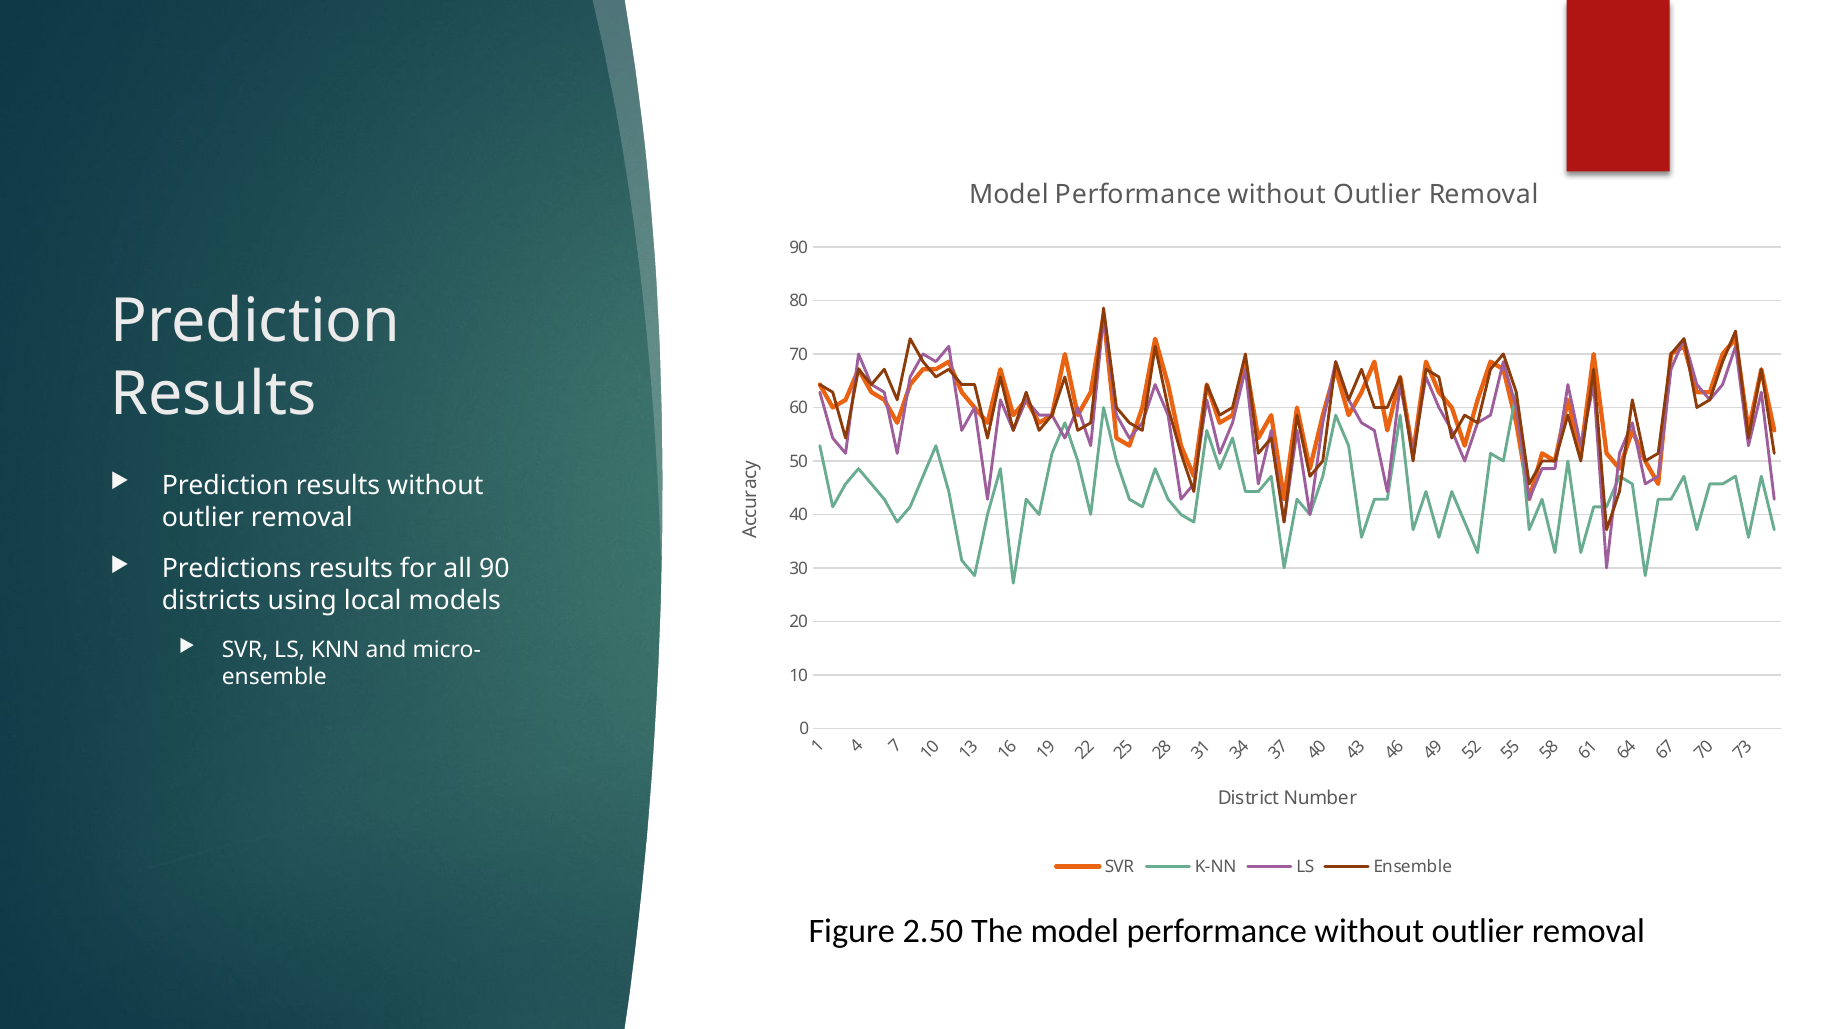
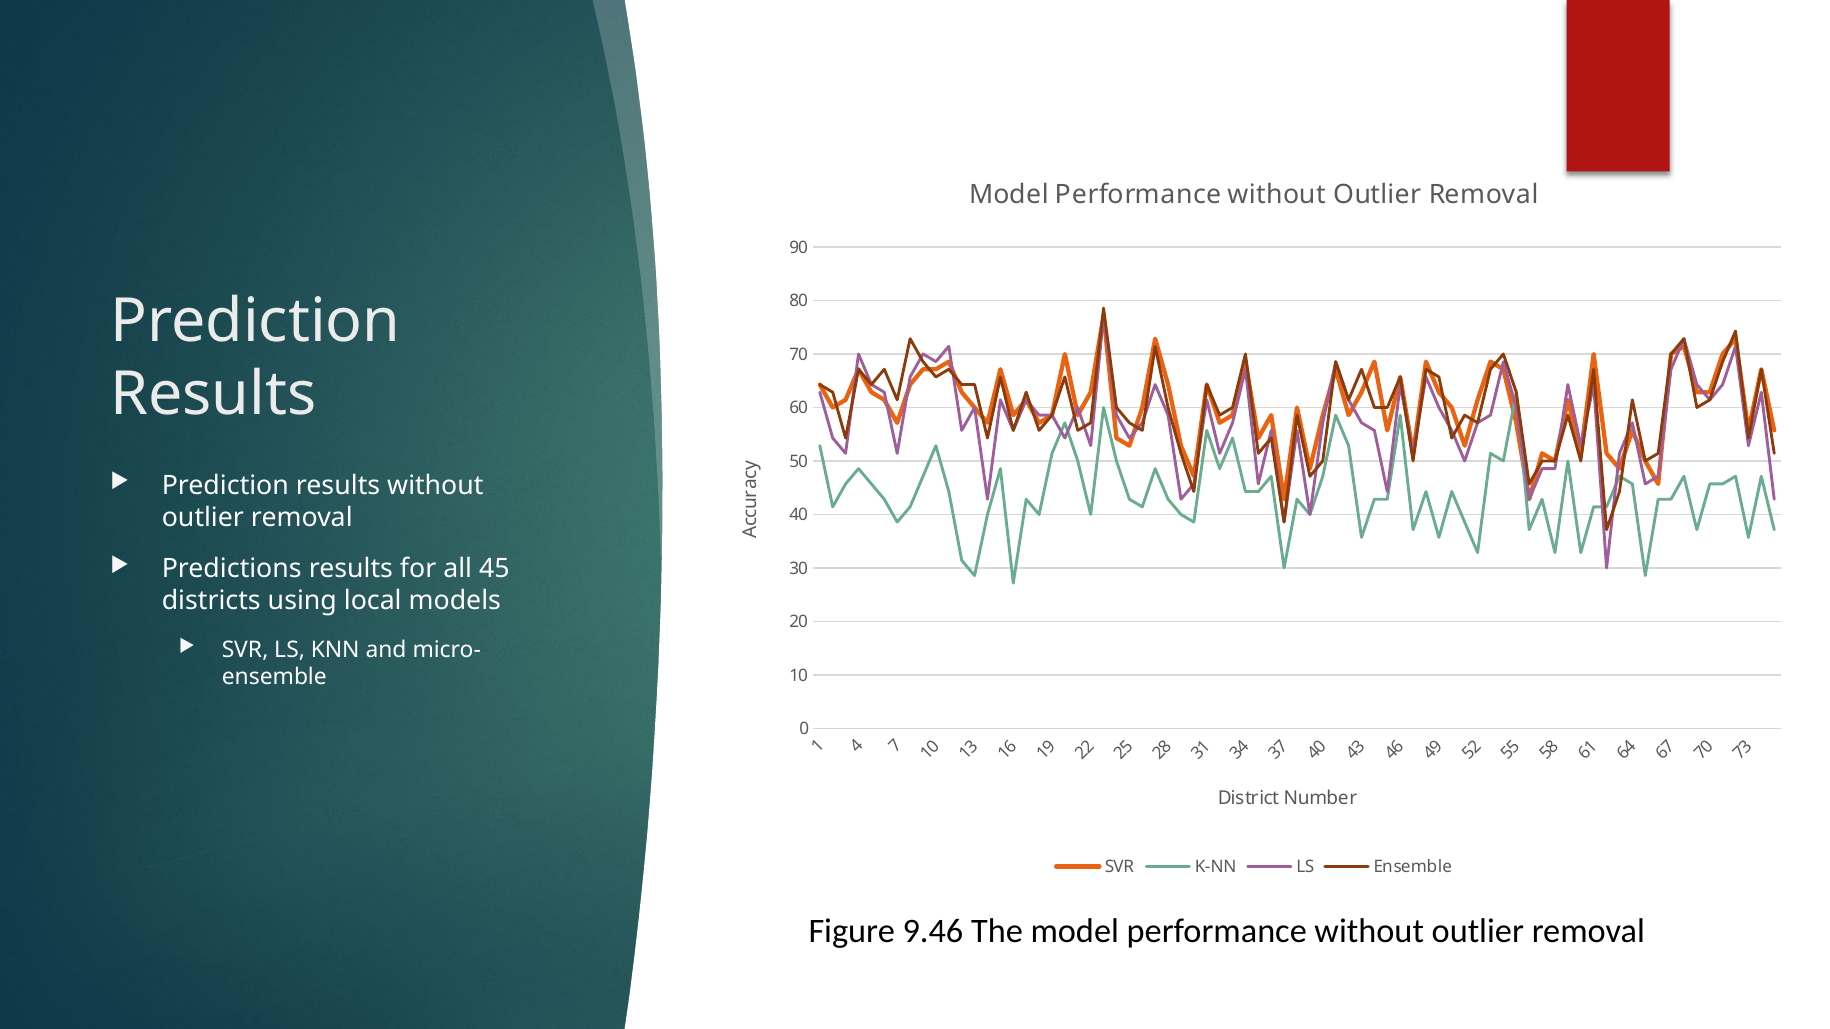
all 90: 90 -> 45
2.50: 2.50 -> 9.46
